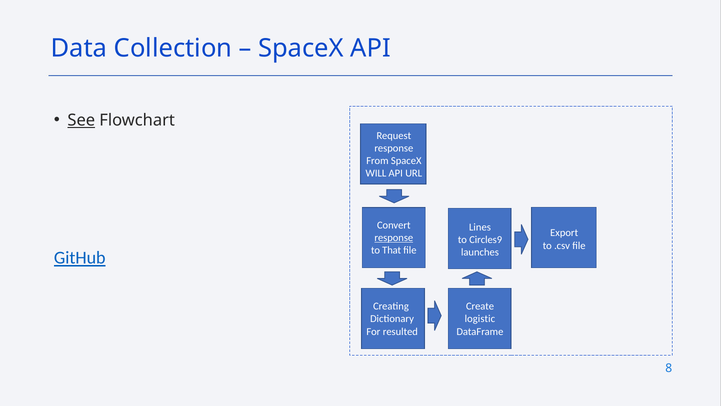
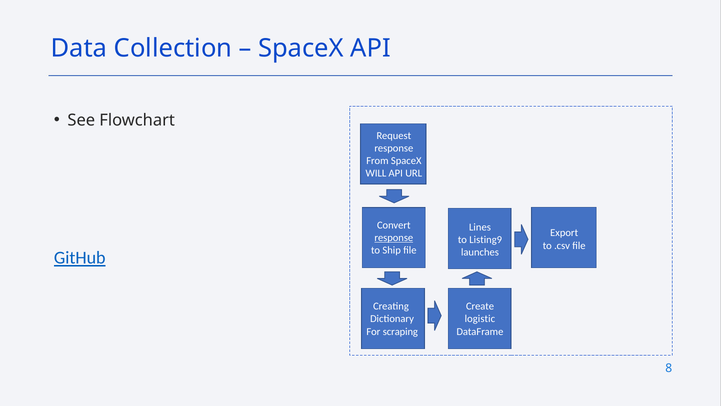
See underline: present -> none
Circles9: Circles9 -> Listing9
That: That -> Ship
resulted: resulted -> scraping
